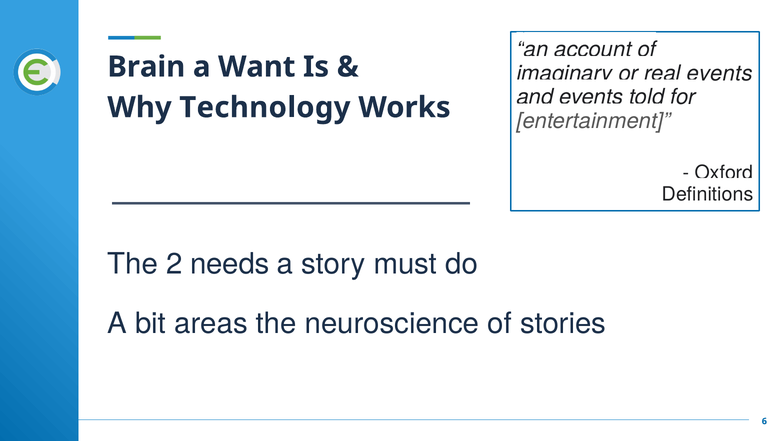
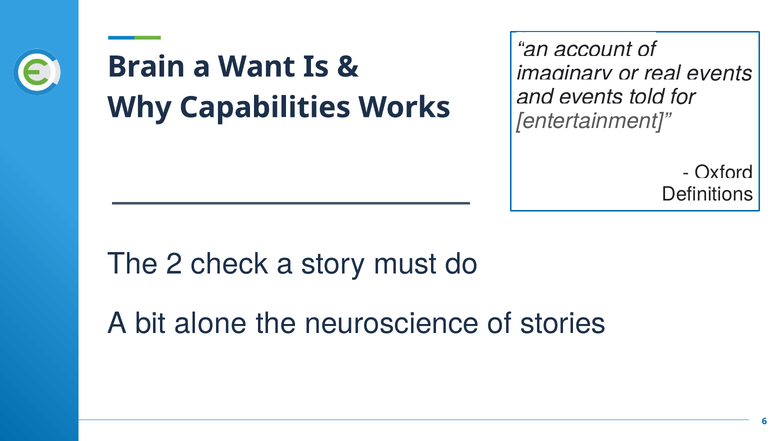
Technology: Technology -> Capabilities
needs: needs -> check
areas: areas -> alone
